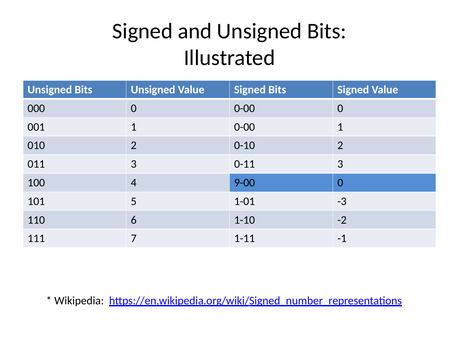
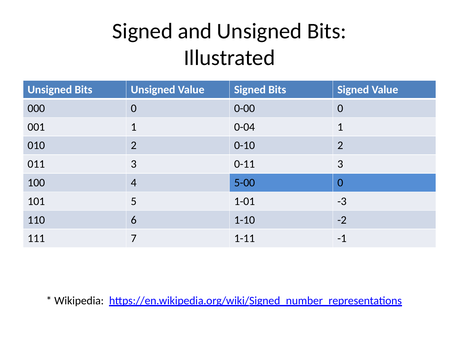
1 0-00: 0-00 -> 0-04
9-00: 9-00 -> 5-00
